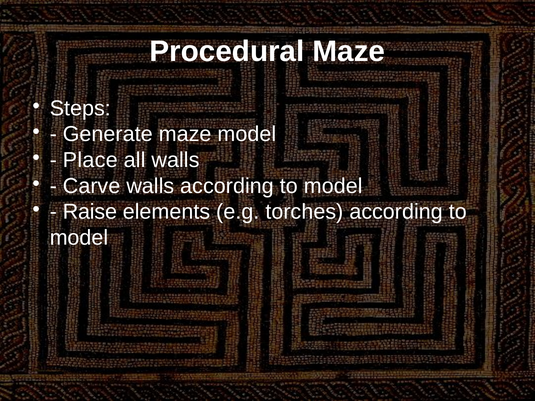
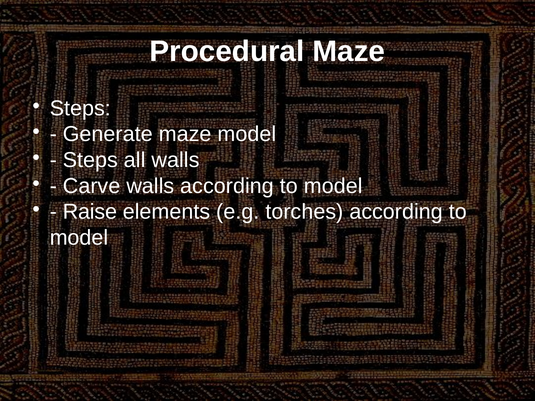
Place at (90, 160): Place -> Steps
